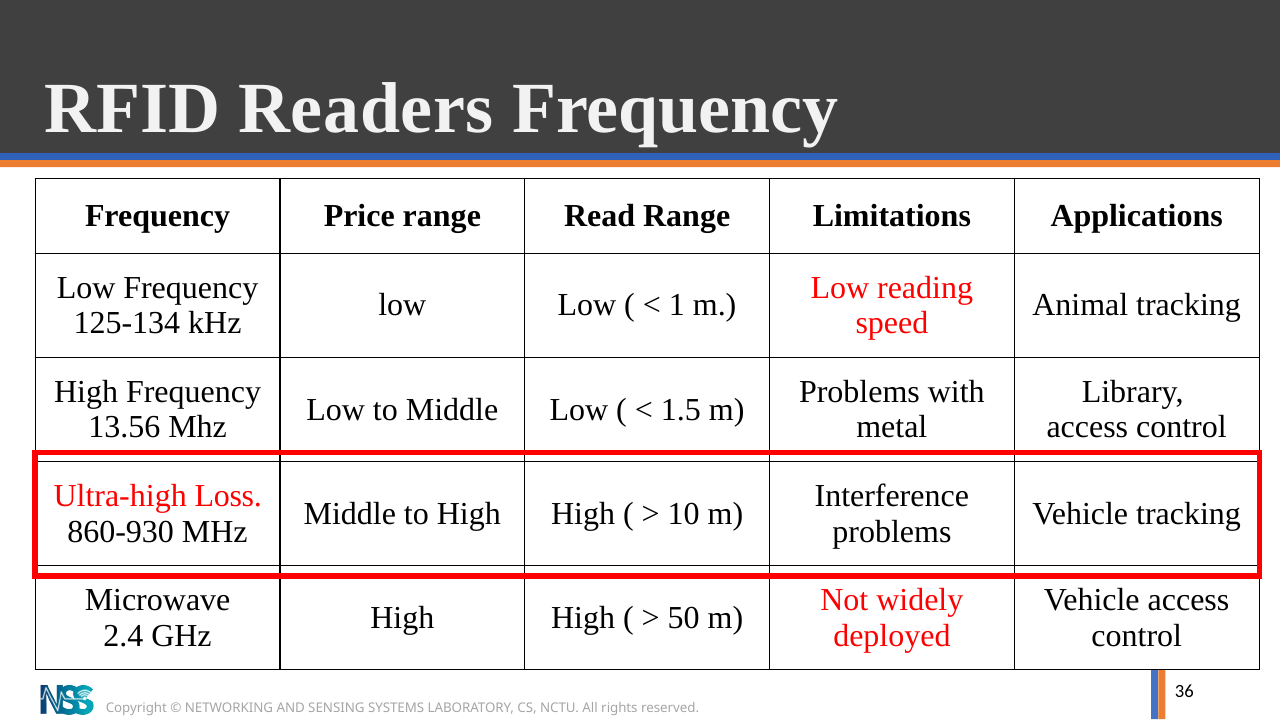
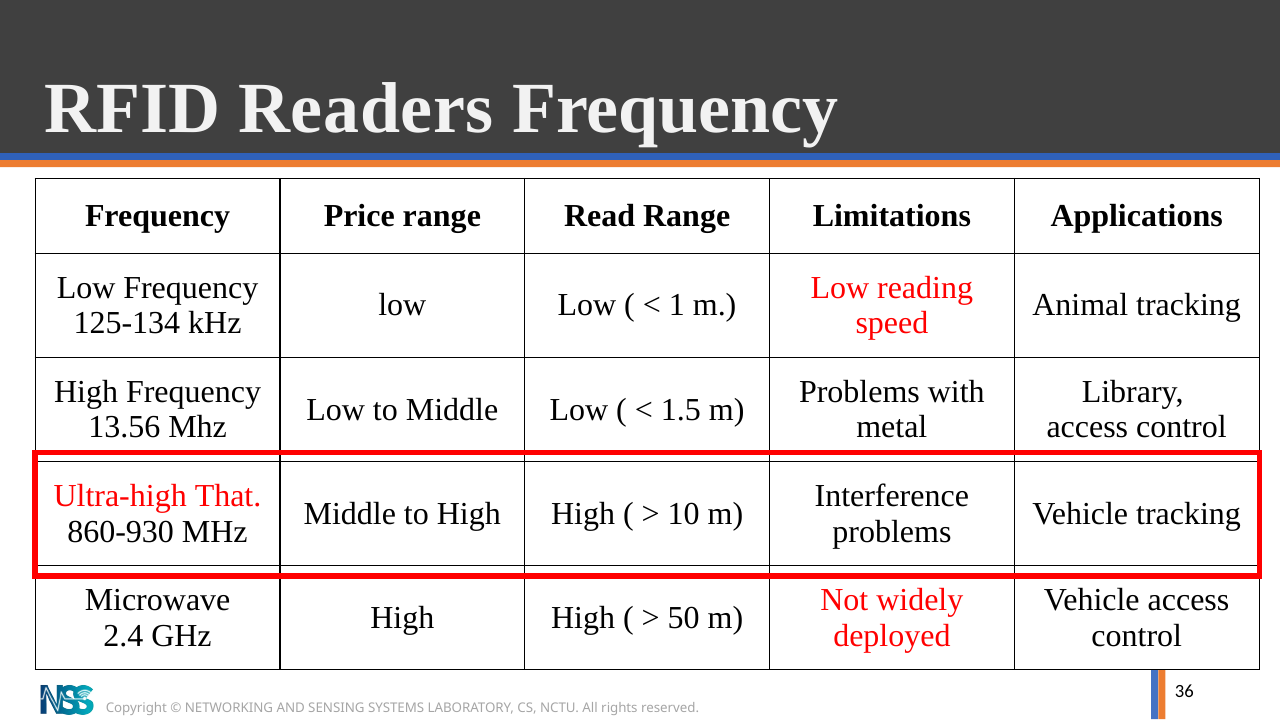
Loss: Loss -> That
